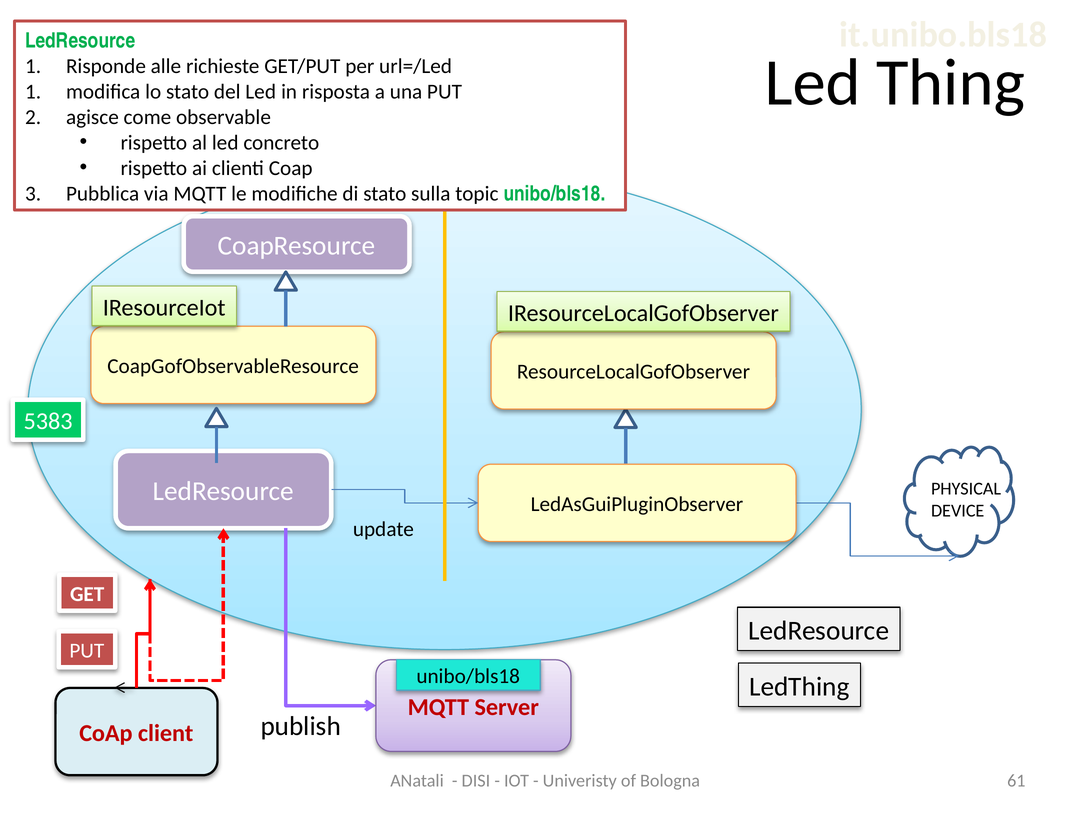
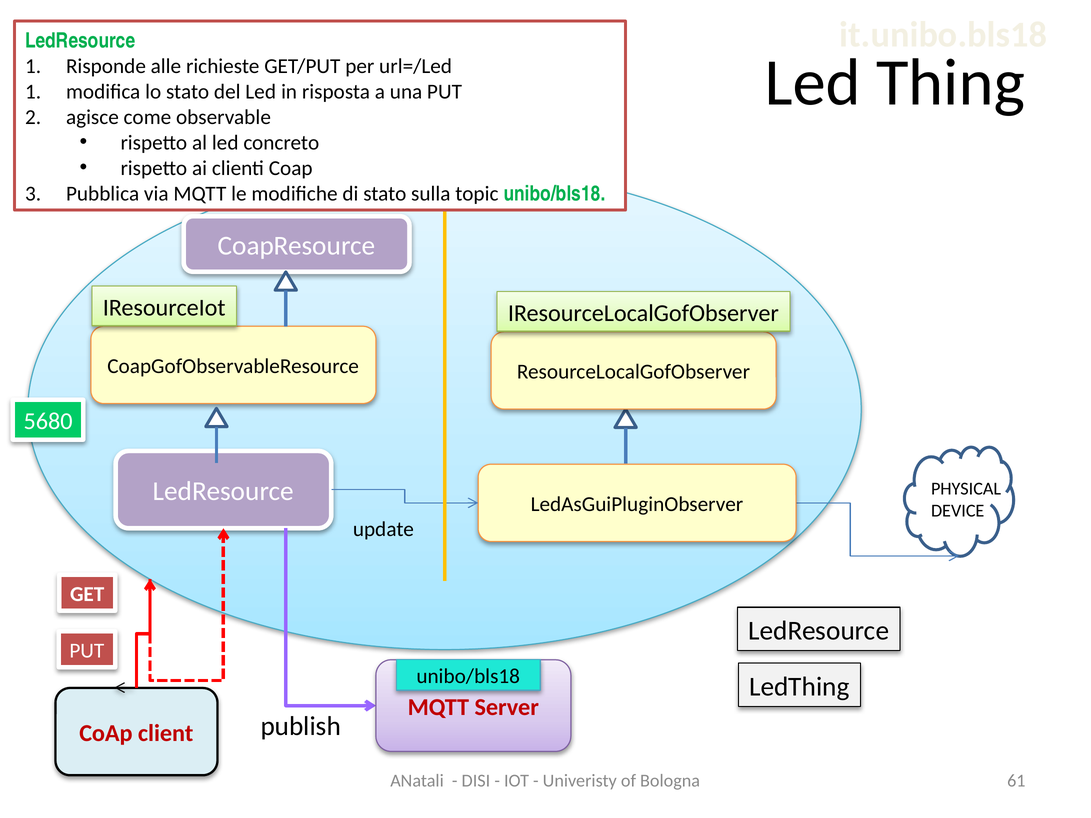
5383: 5383 -> 5680
